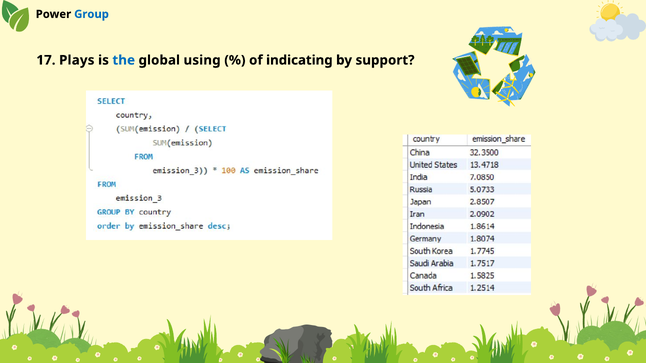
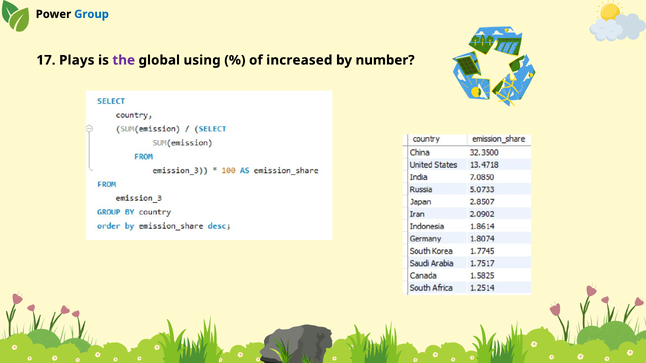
the colour: blue -> purple
indicating: indicating -> increased
support: support -> number
